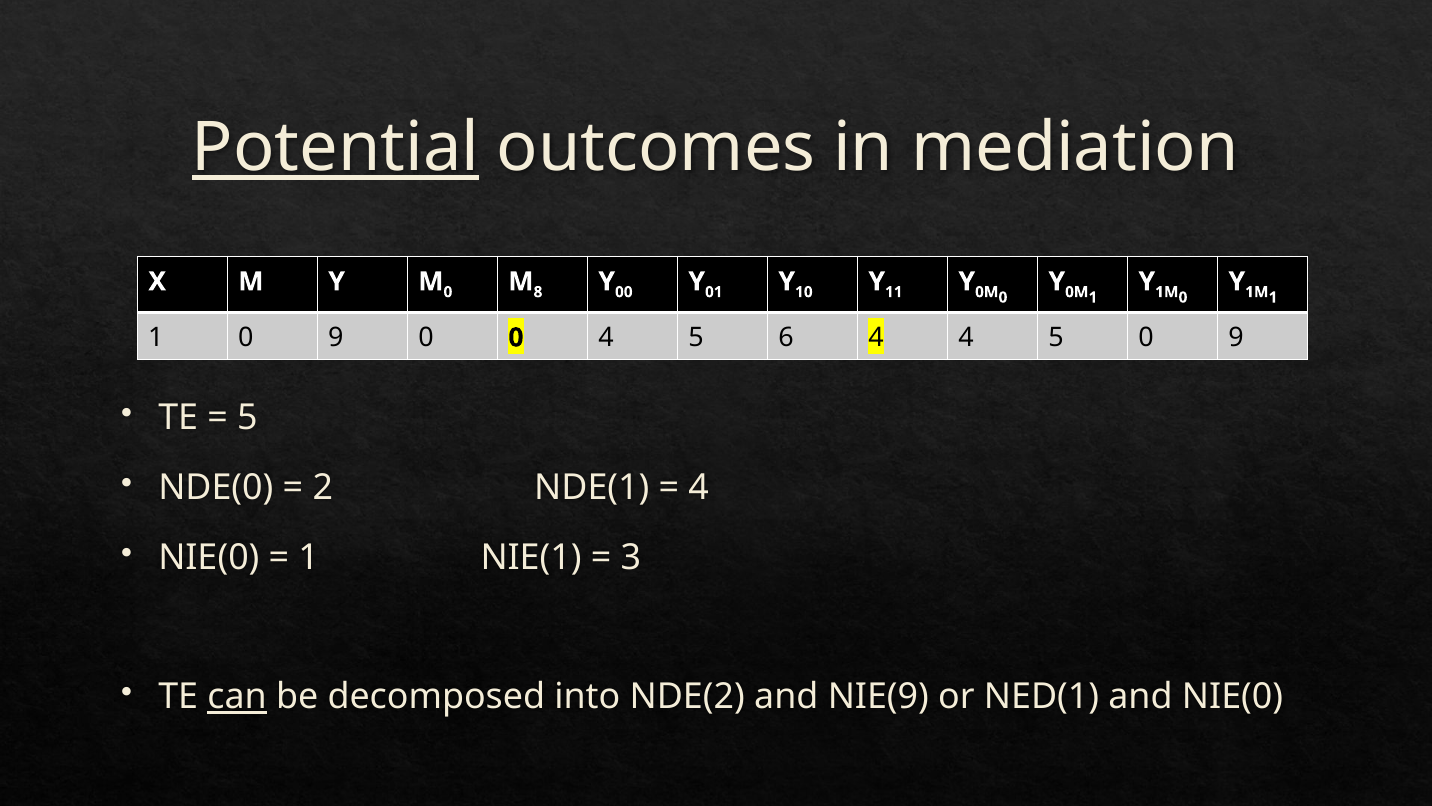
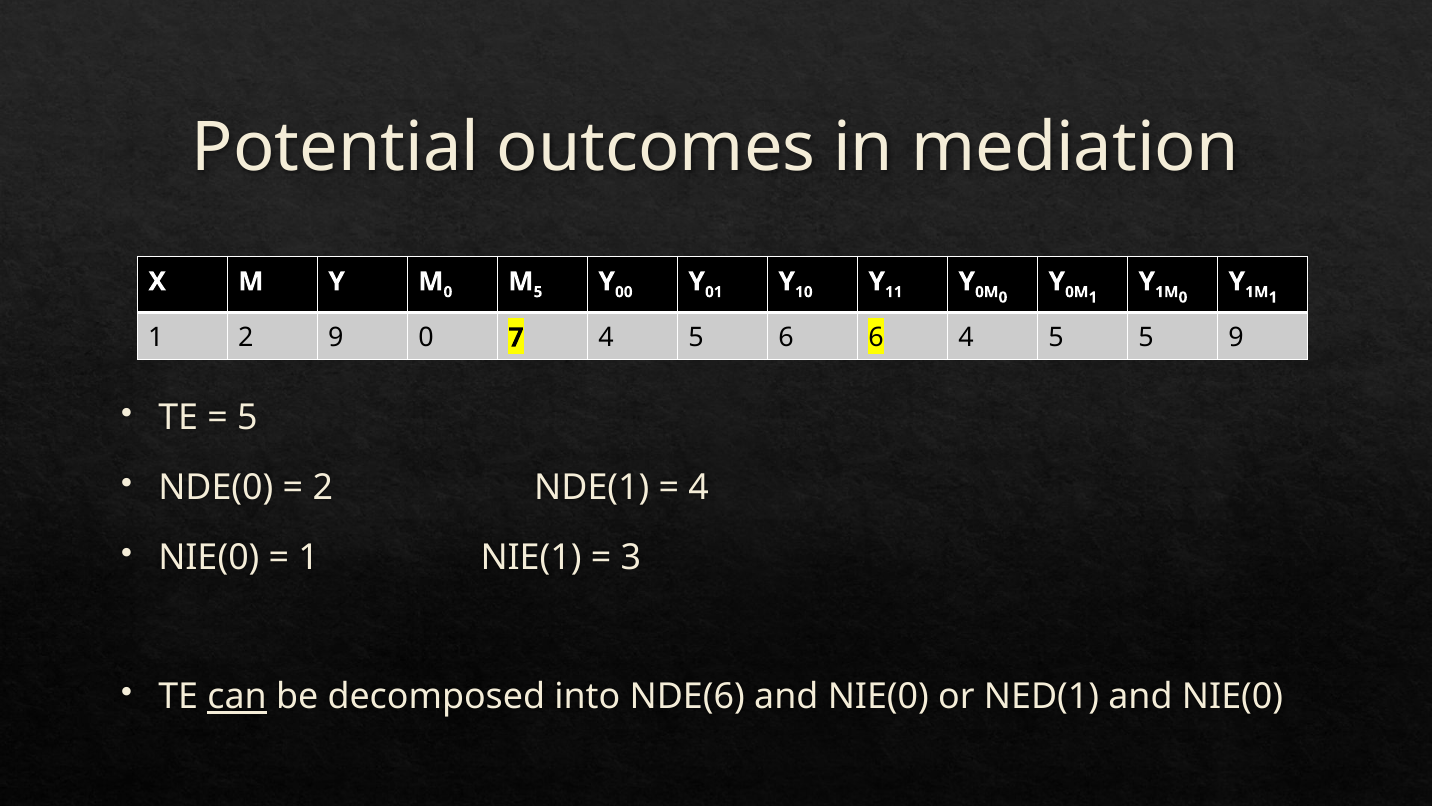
Potential underline: present -> none
M 8: 8 -> 5
1 0: 0 -> 2
0 0: 0 -> 7
6 4: 4 -> 6
5 0: 0 -> 5
NDE(2: NDE(2 -> NDE(6
NIE(9 at (878, 697): NIE(9 -> NIE(0
